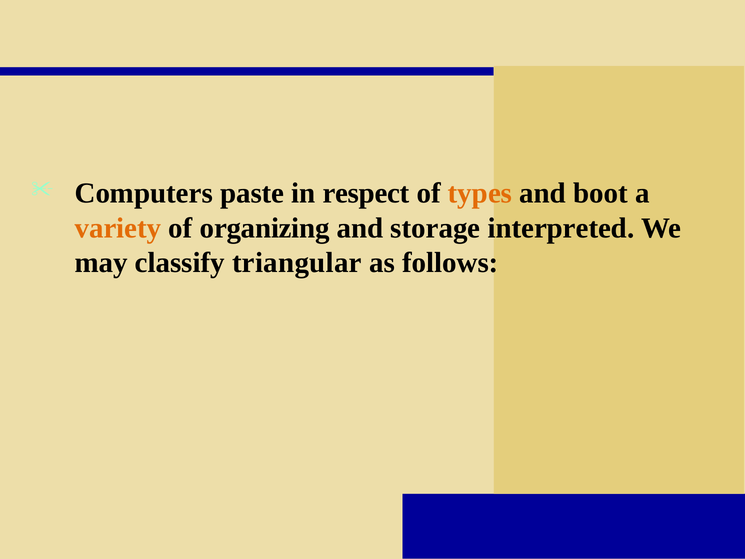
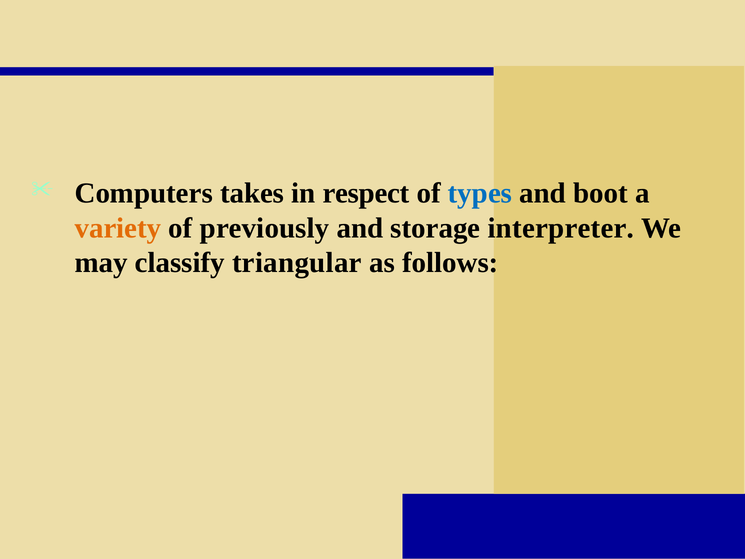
paste: paste -> takes
types colour: orange -> blue
organizing: organizing -> previously
interpreted: interpreted -> interpreter
